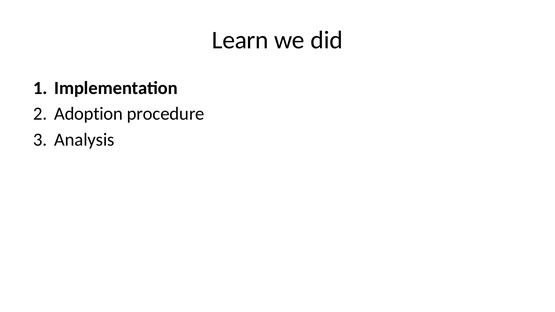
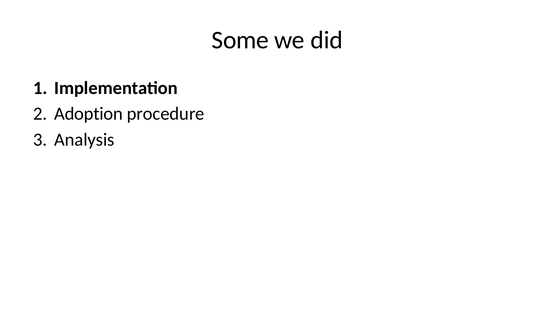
Learn: Learn -> Some
